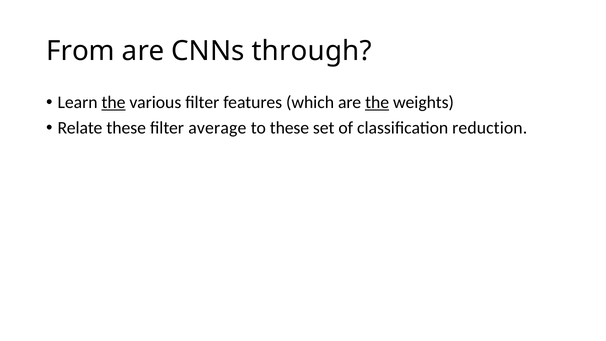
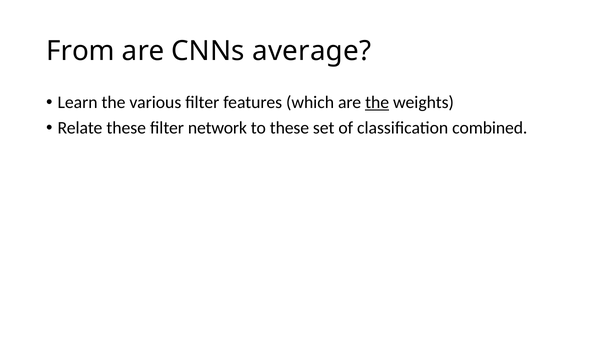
through: through -> average
the at (114, 102) underline: present -> none
average: average -> network
reduction: reduction -> combined
